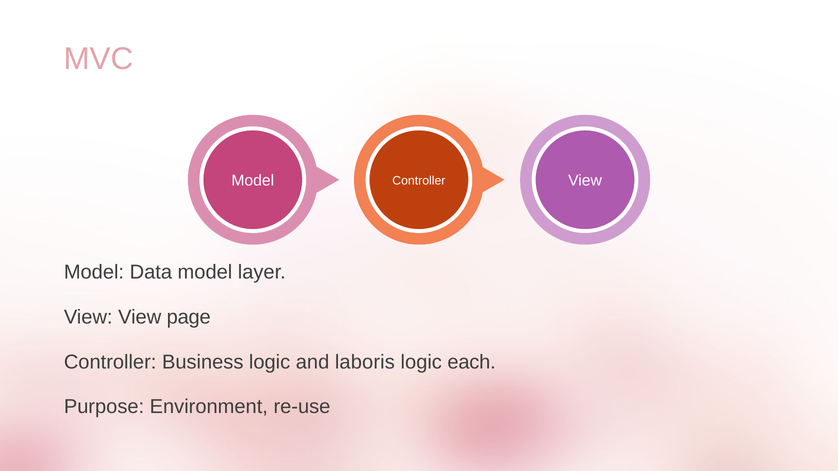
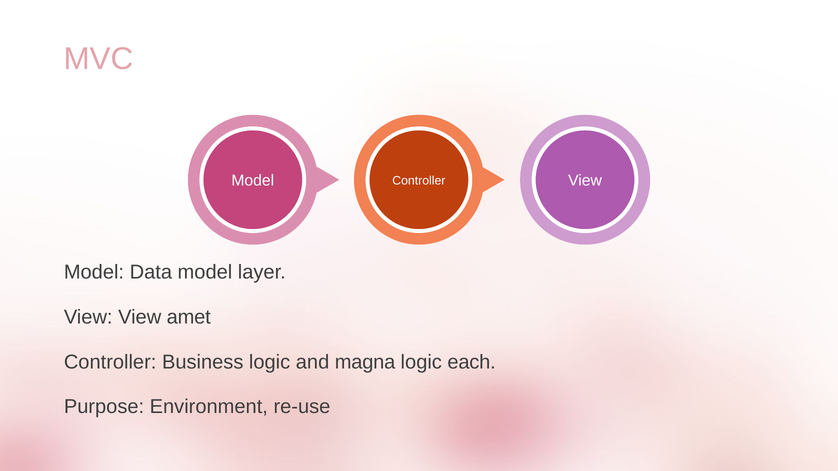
page: page -> amet
laboris: laboris -> magna
